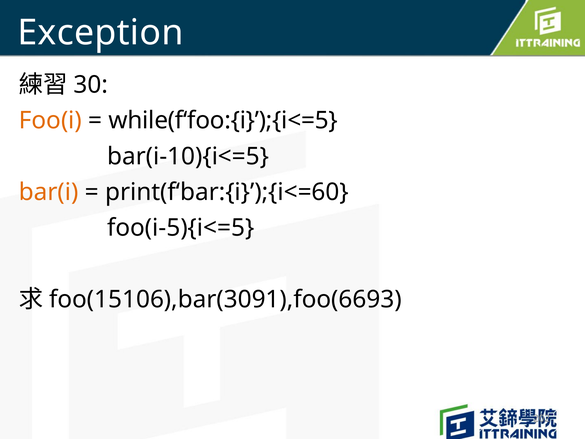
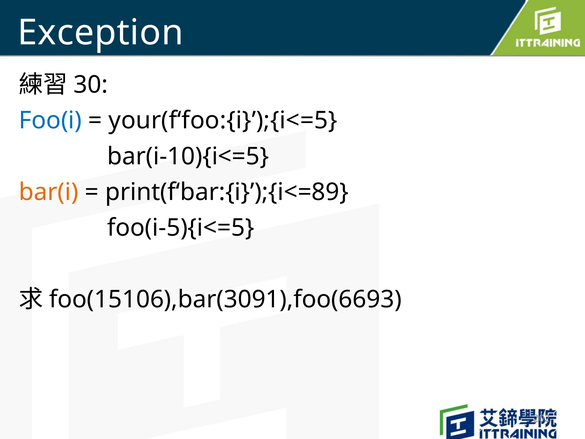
Foo(i colour: orange -> blue
while(f‘foo:{i}’);{i<=5: while(f‘foo:{i}’);{i<=5 -> your(f‘foo:{i}’);{i<=5
print(f‘bar:{i}’);{i<=60: print(f‘bar:{i}’);{i<=60 -> print(f‘bar:{i}’);{i<=89
